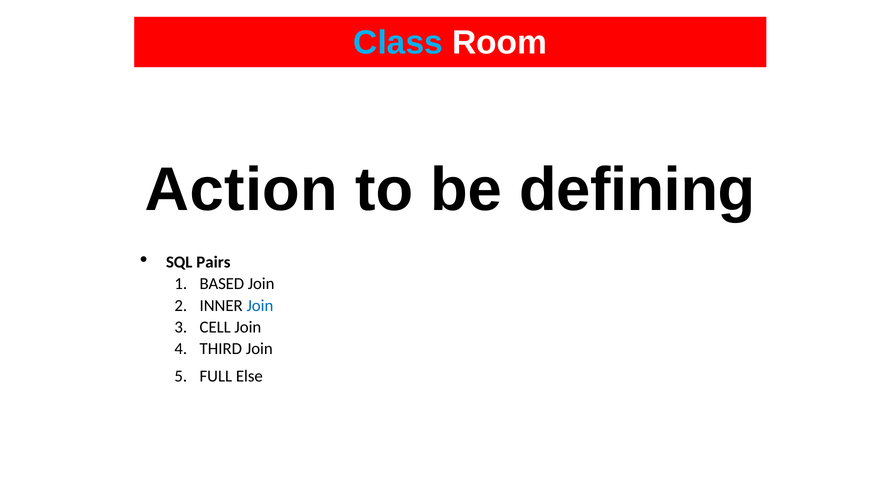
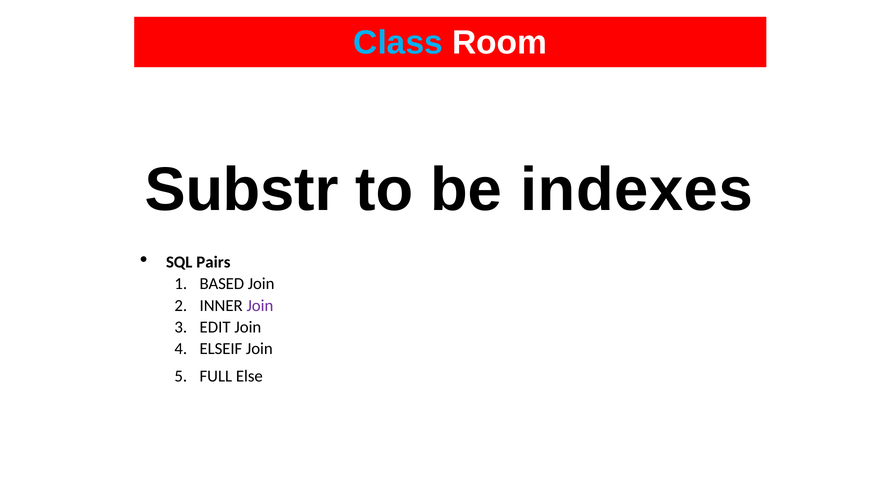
Action: Action -> Substr
defining: defining -> indexes
Join at (260, 305) colour: blue -> purple
CELL: CELL -> EDIT
THIRD: THIRD -> ELSEIF
